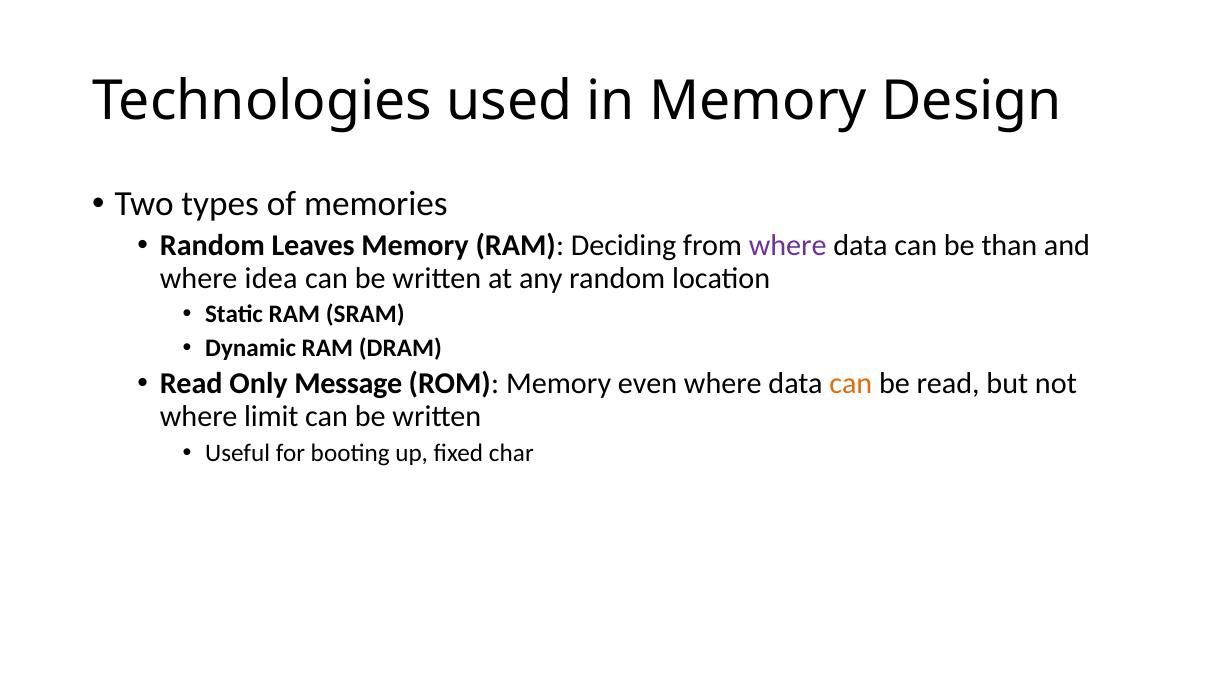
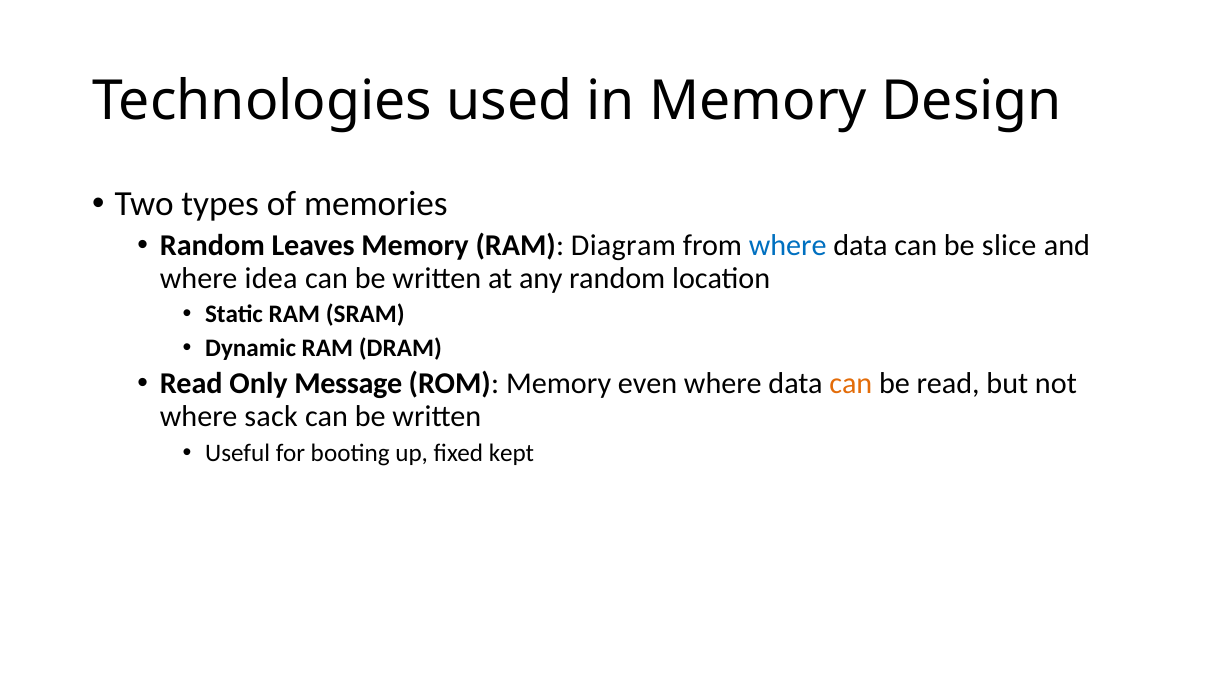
Deciding: Deciding -> Diagram
where at (788, 246) colour: purple -> blue
than: than -> slice
limit: limit -> sack
char: char -> kept
